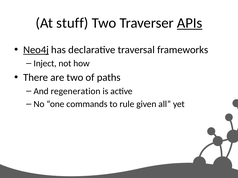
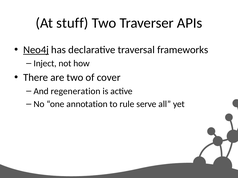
APIs underline: present -> none
paths: paths -> cover
commands: commands -> annotation
given: given -> serve
